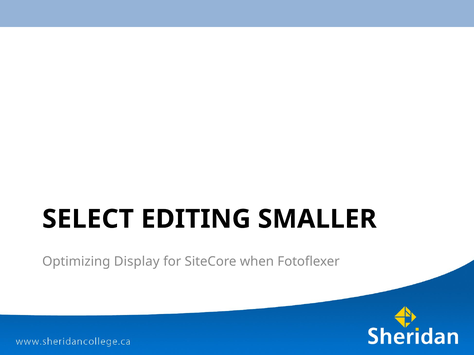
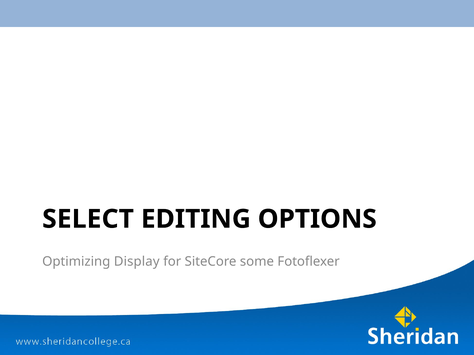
SMALLER: SMALLER -> OPTIONS
when: when -> some
